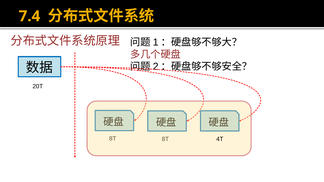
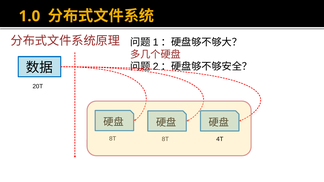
7.4: 7.4 -> 1.0
